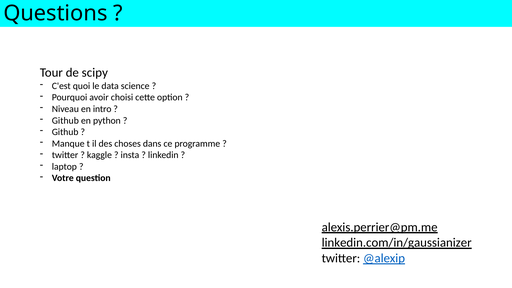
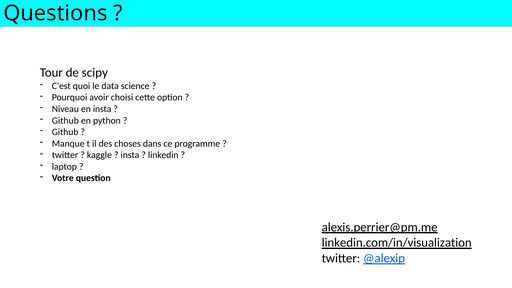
en intro: intro -> insta
linkedin.com/in/gaussianizer: linkedin.com/in/gaussianizer -> linkedin.com/in/visualization
